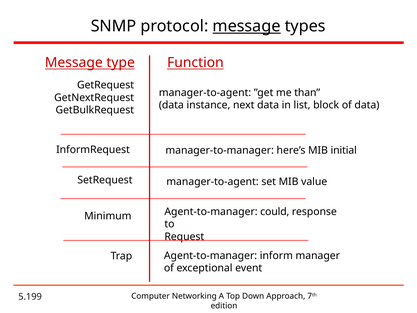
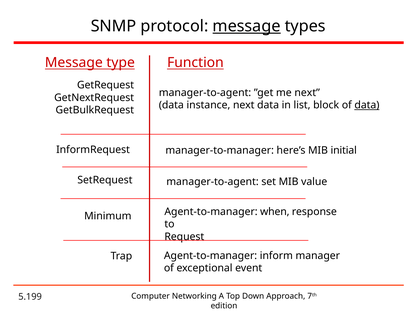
me than: than -> next
data at (367, 105) underline: none -> present
could: could -> when
